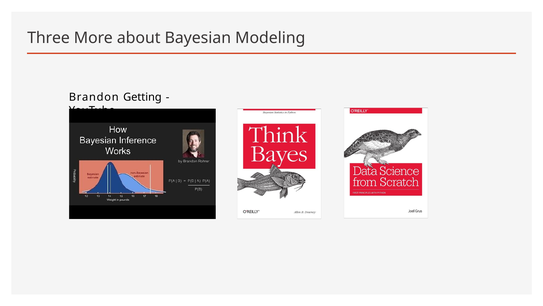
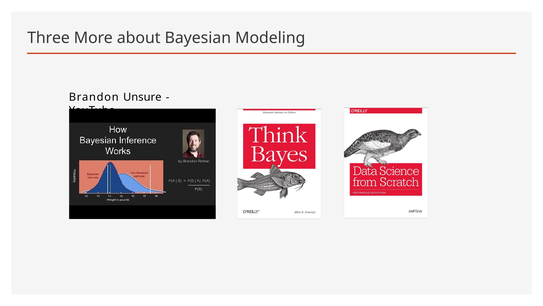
Getting: Getting -> Unsure
